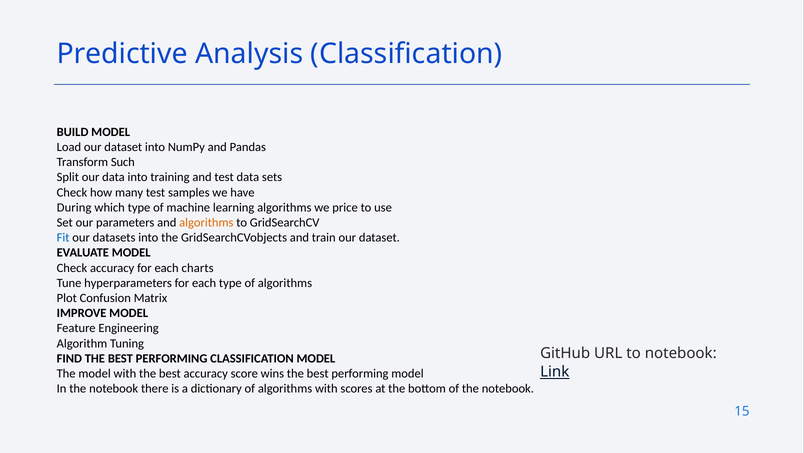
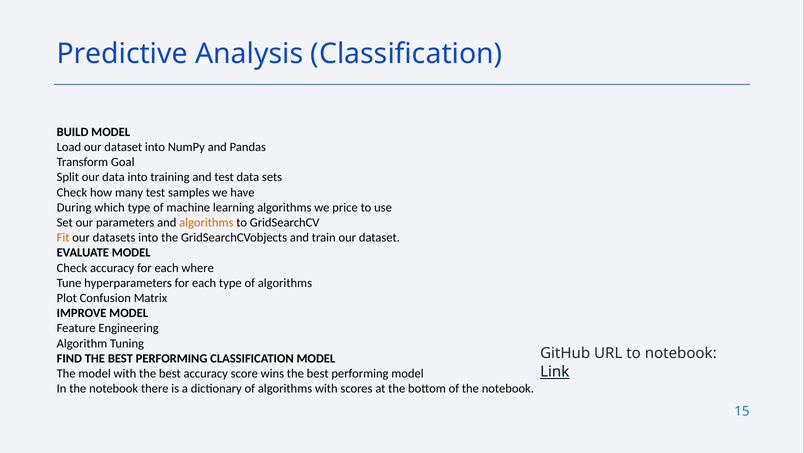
Such: Such -> Goal
Fit colour: blue -> orange
charts: charts -> where
